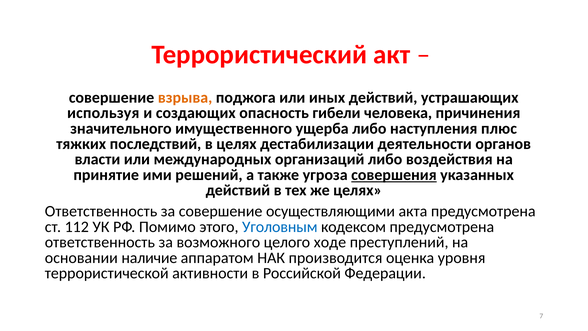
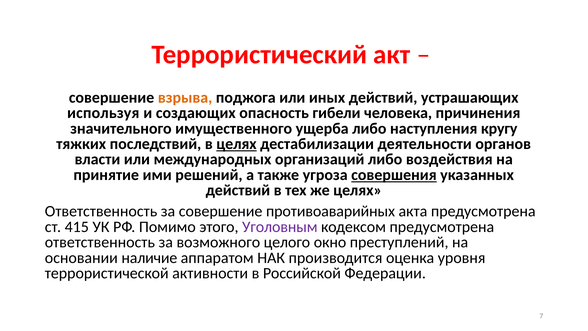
плюс: плюс -> кругу
целях at (236, 144) underline: none -> present
осуществляющими: осуществляющими -> противоаварийных
112: 112 -> 415
Уголовным colour: blue -> purple
ходе: ходе -> окно
